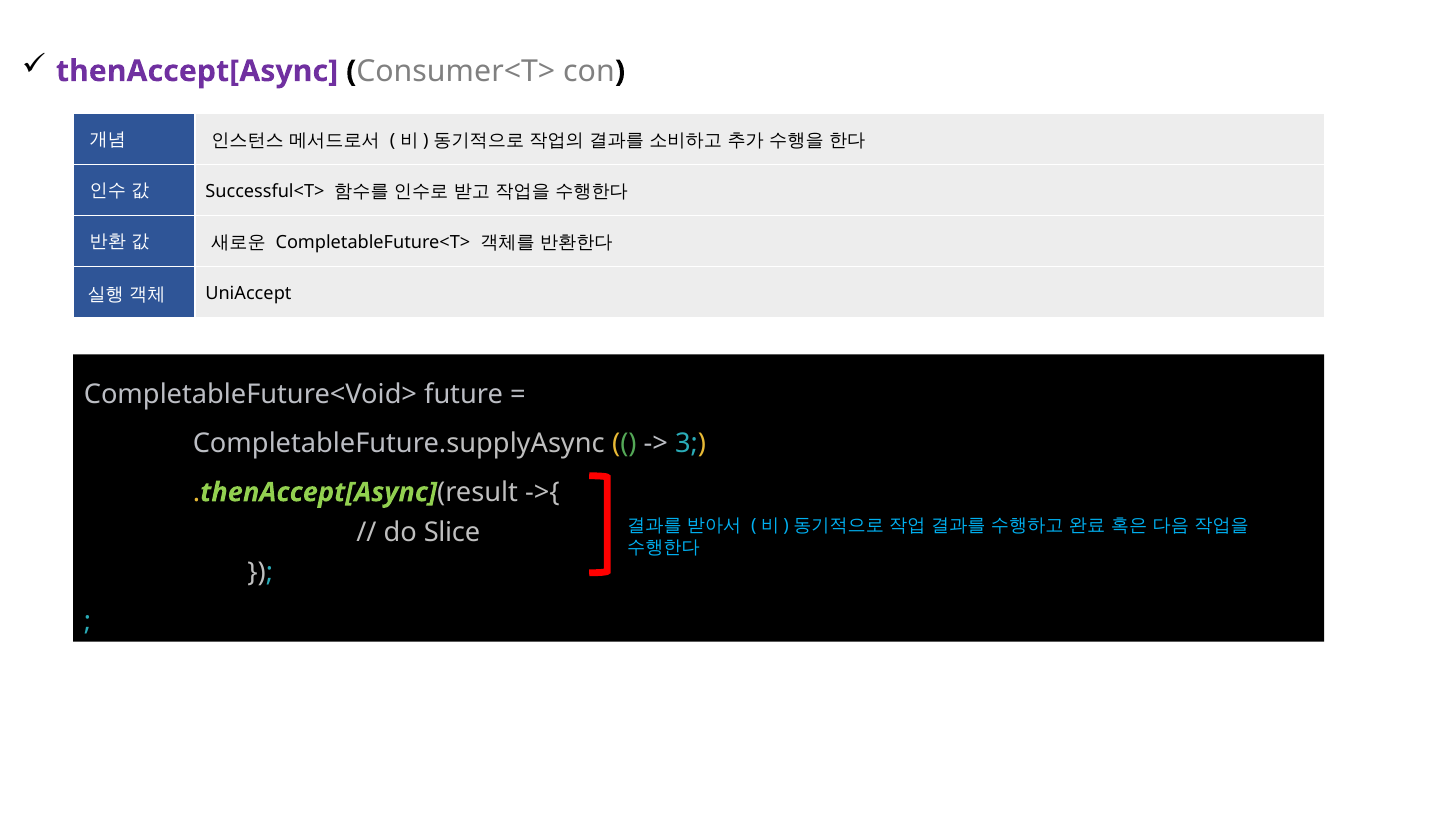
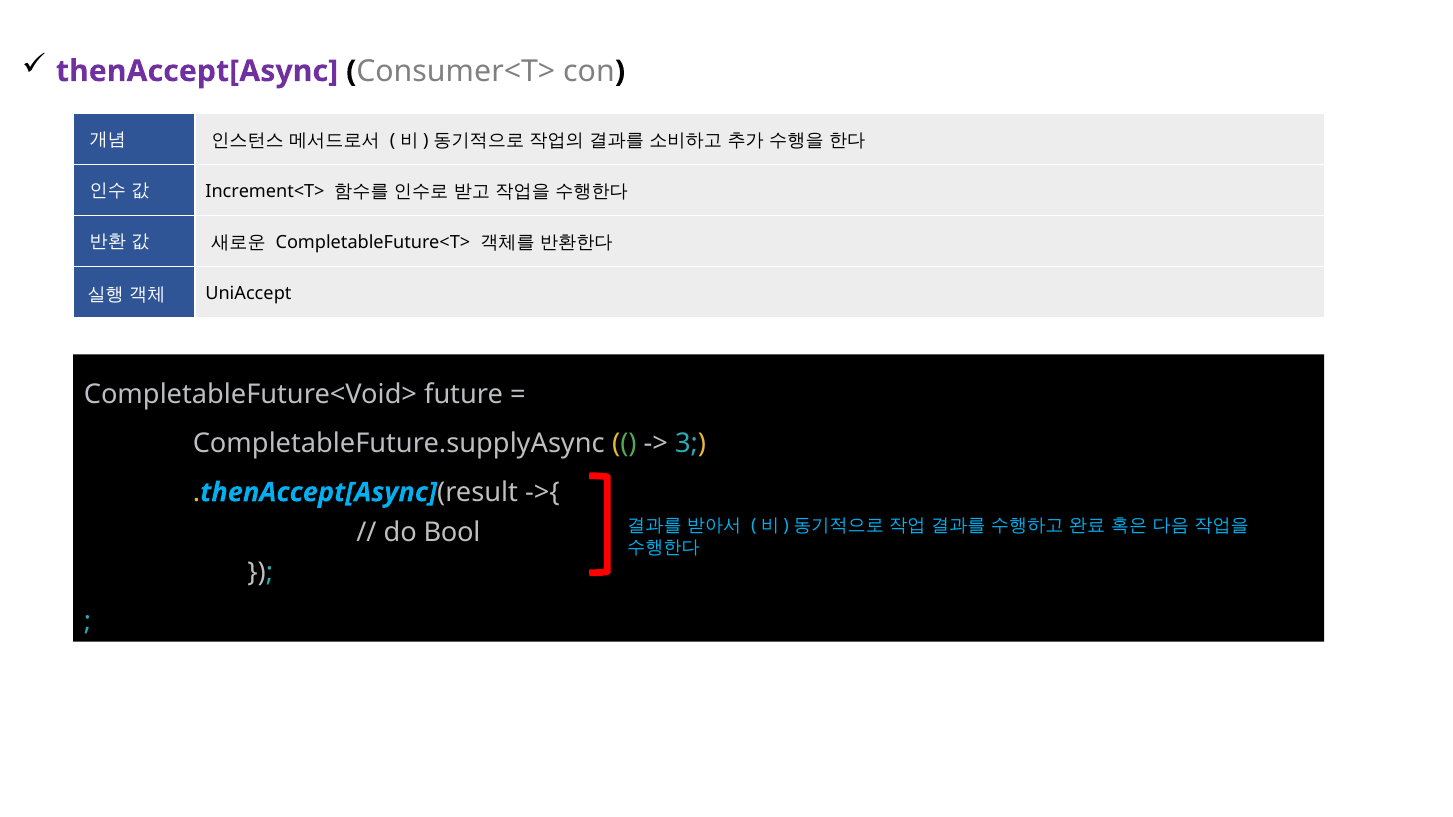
Successful<T>: Successful<T> -> Increment<T>
thenAccept[Async at (319, 493) colour: light green -> light blue
Slice: Slice -> Bool
